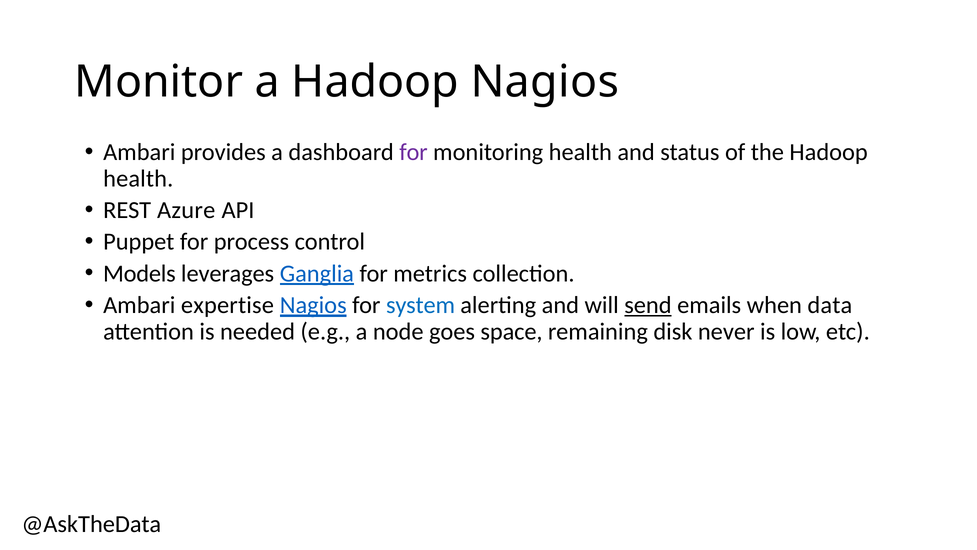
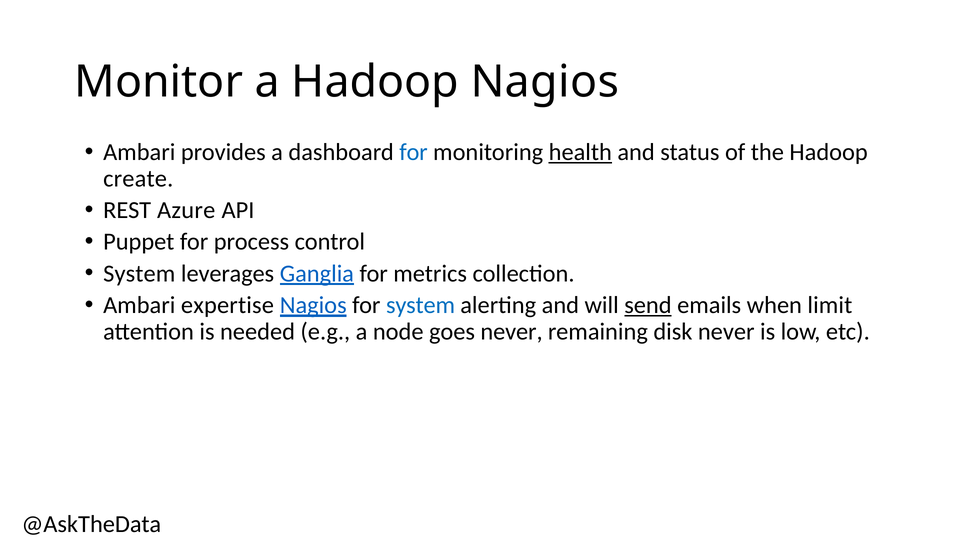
for at (414, 152) colour: purple -> blue
health at (580, 152) underline: none -> present
health at (138, 179): health -> create
Models at (139, 273): Models -> System
data: data -> limit
goes space: space -> never
